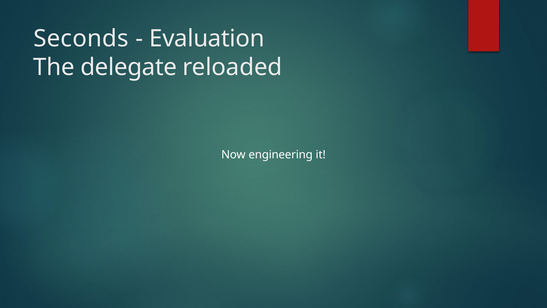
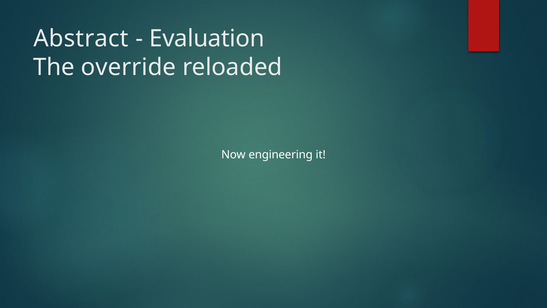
Seconds: Seconds -> Abstract
delegate: delegate -> override
